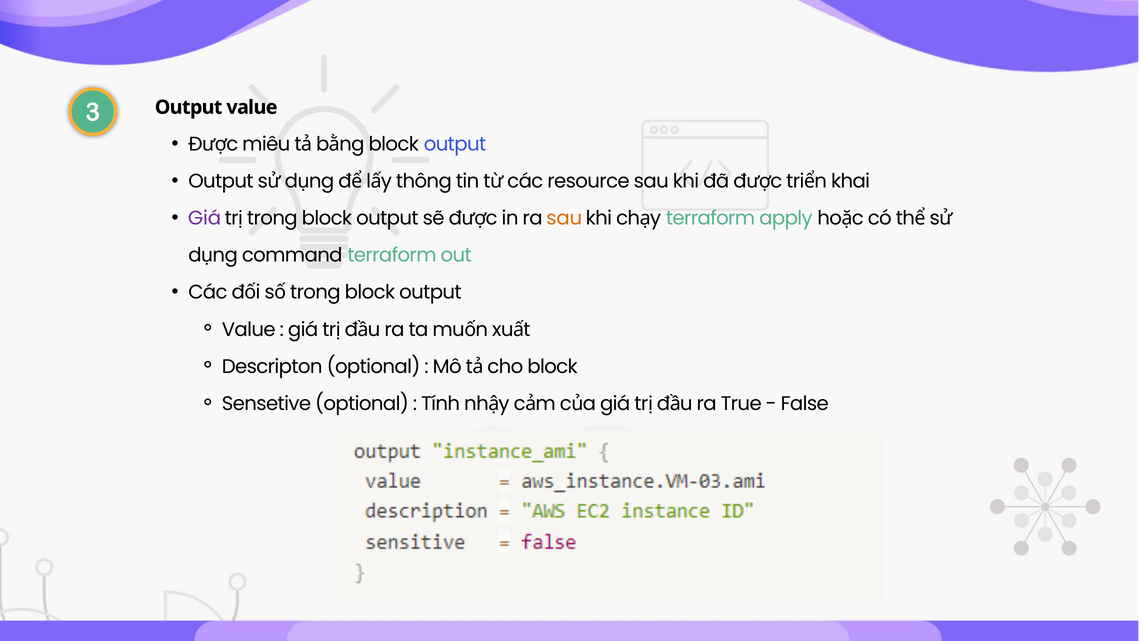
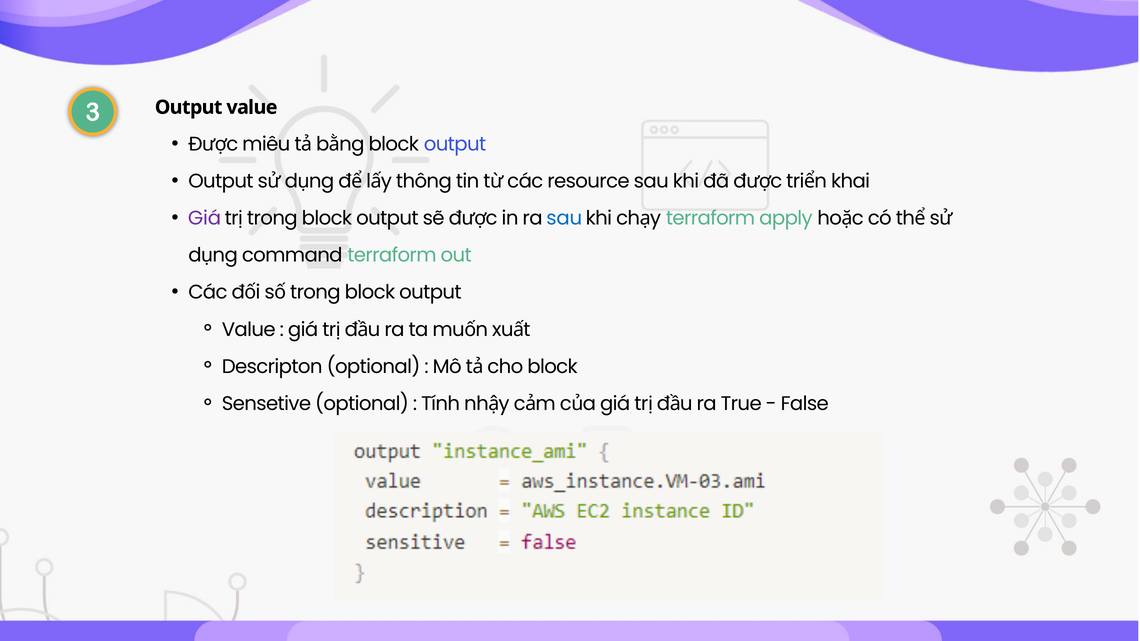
sau at (564, 219) colour: orange -> blue
